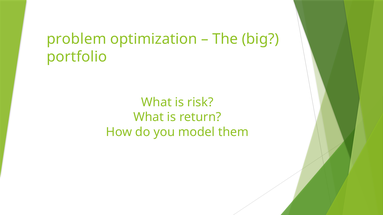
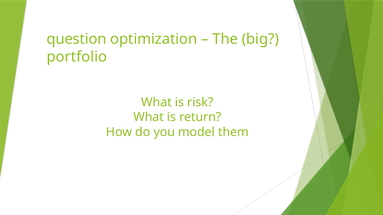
problem: problem -> question
